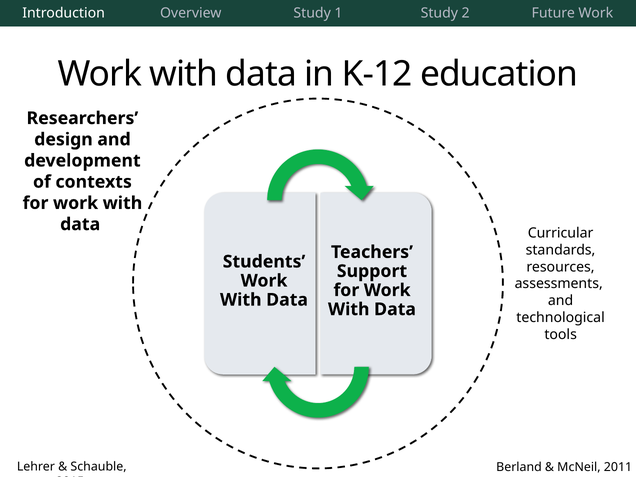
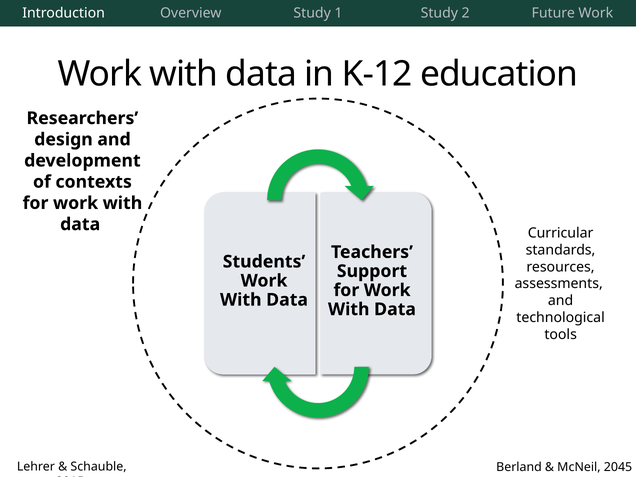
2011: 2011 -> 2045
